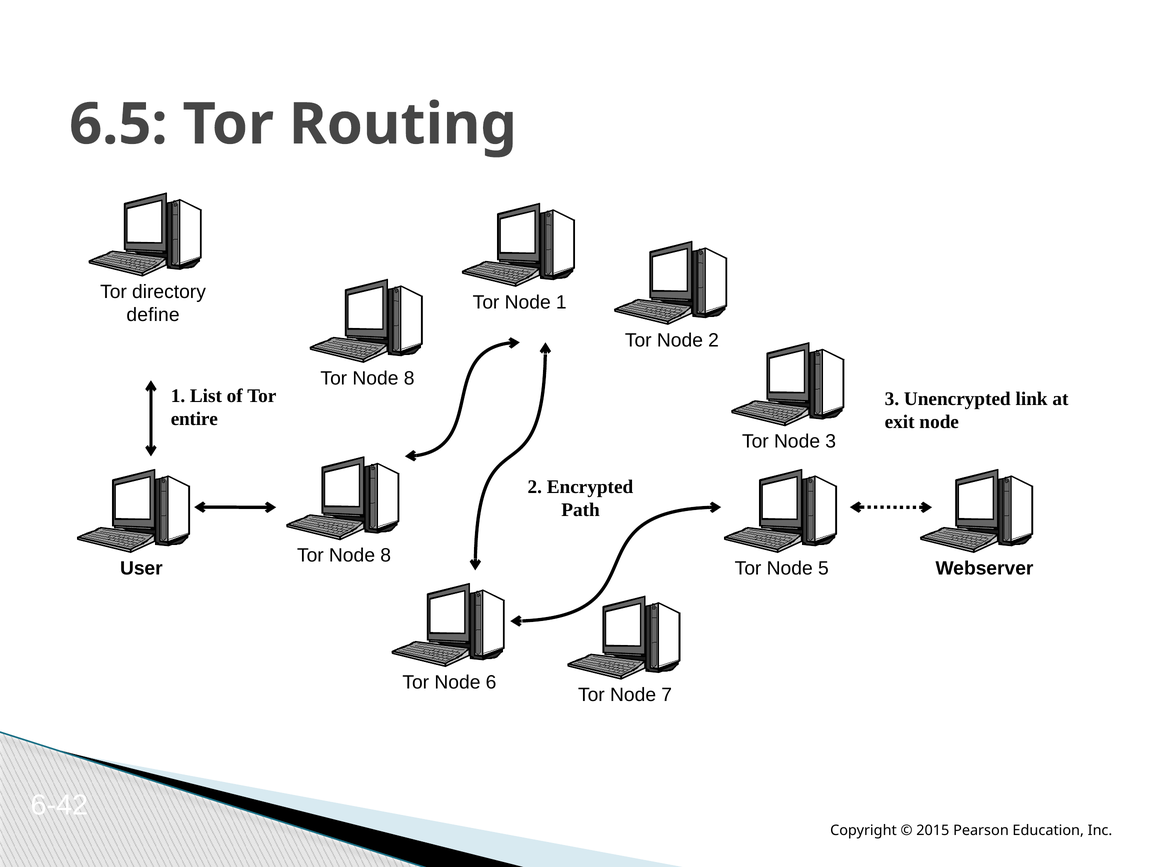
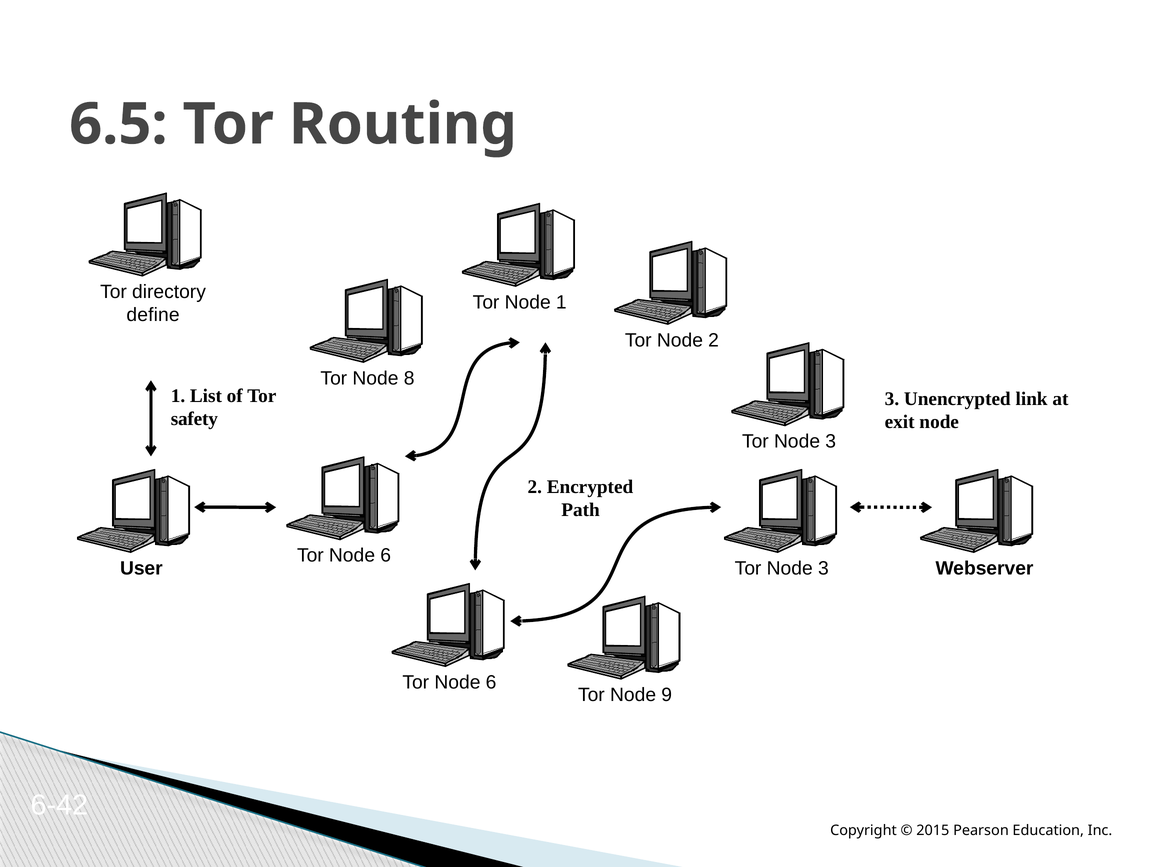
entire: entire -> safety
8 at (386, 556): 8 -> 6
5 at (823, 568): 5 -> 3
7: 7 -> 9
